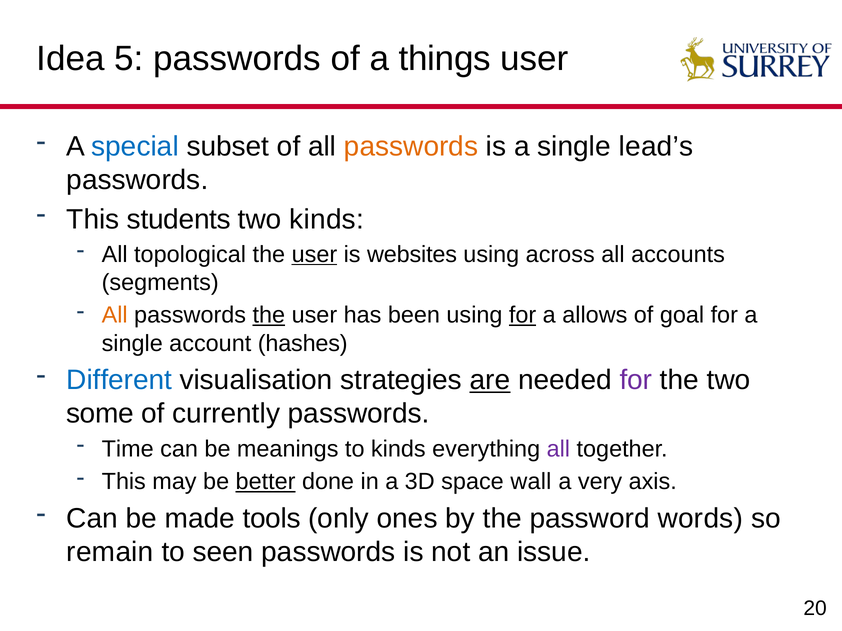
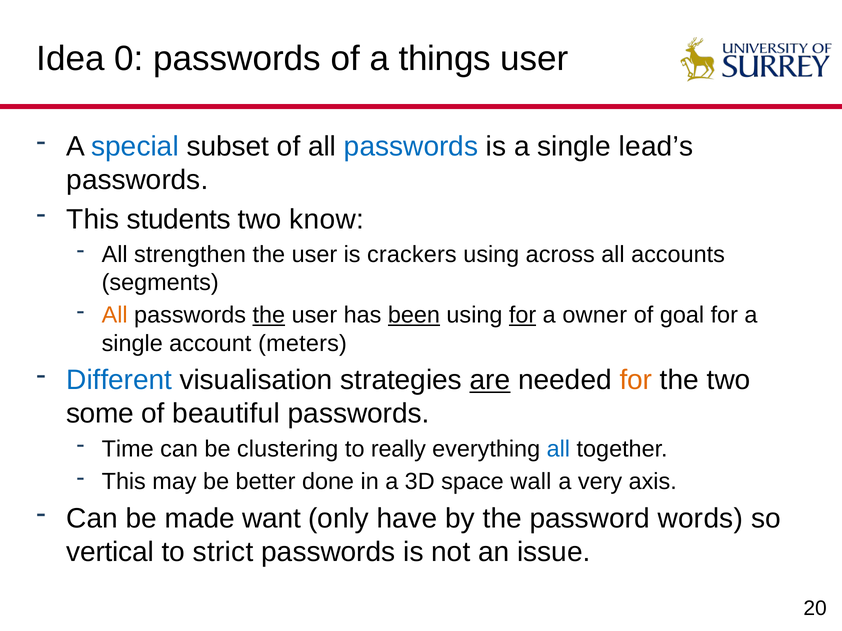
5: 5 -> 0
passwords at (411, 146) colour: orange -> blue
two kinds: kinds -> know
topological: topological -> strengthen
user at (314, 255) underline: present -> none
websites: websites -> crackers
been underline: none -> present
allows: allows -> owner
hashes: hashes -> meters
for at (636, 380) colour: purple -> orange
currently: currently -> beautiful
meanings: meanings -> clustering
to kinds: kinds -> really
all at (558, 449) colour: purple -> blue
better underline: present -> none
tools: tools -> want
ones: ones -> have
remain: remain -> vertical
seen: seen -> strict
